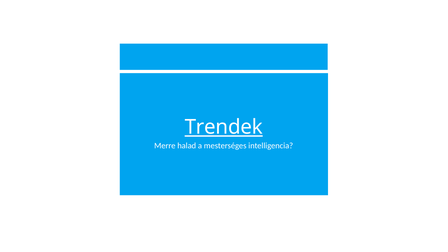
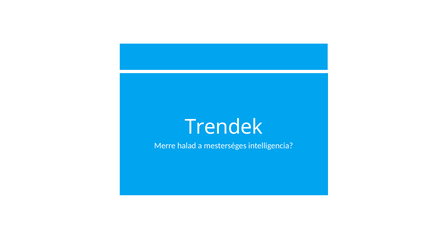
Trendek underline: present -> none
